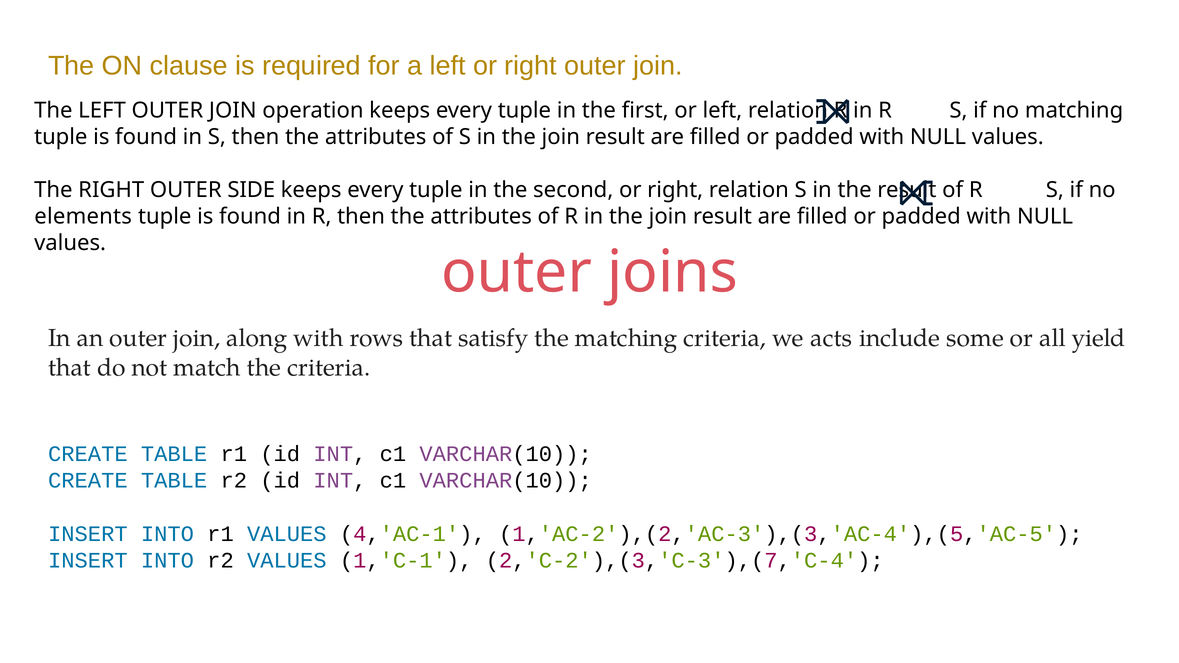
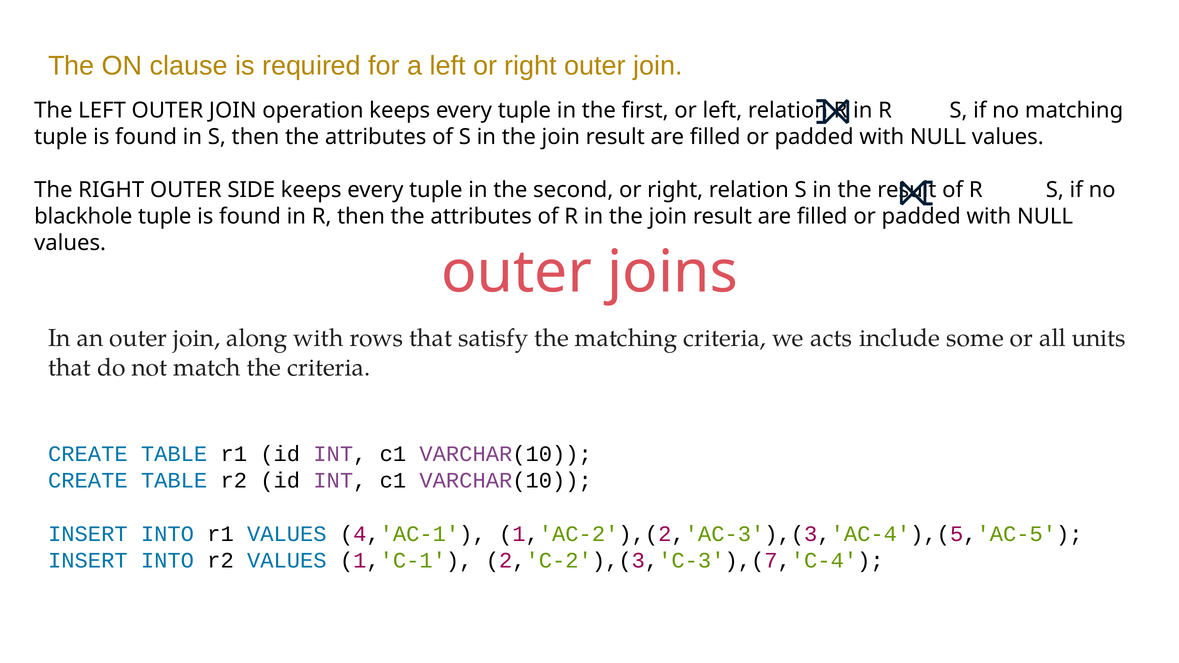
elements: elements -> blackhole
yield: yield -> units
